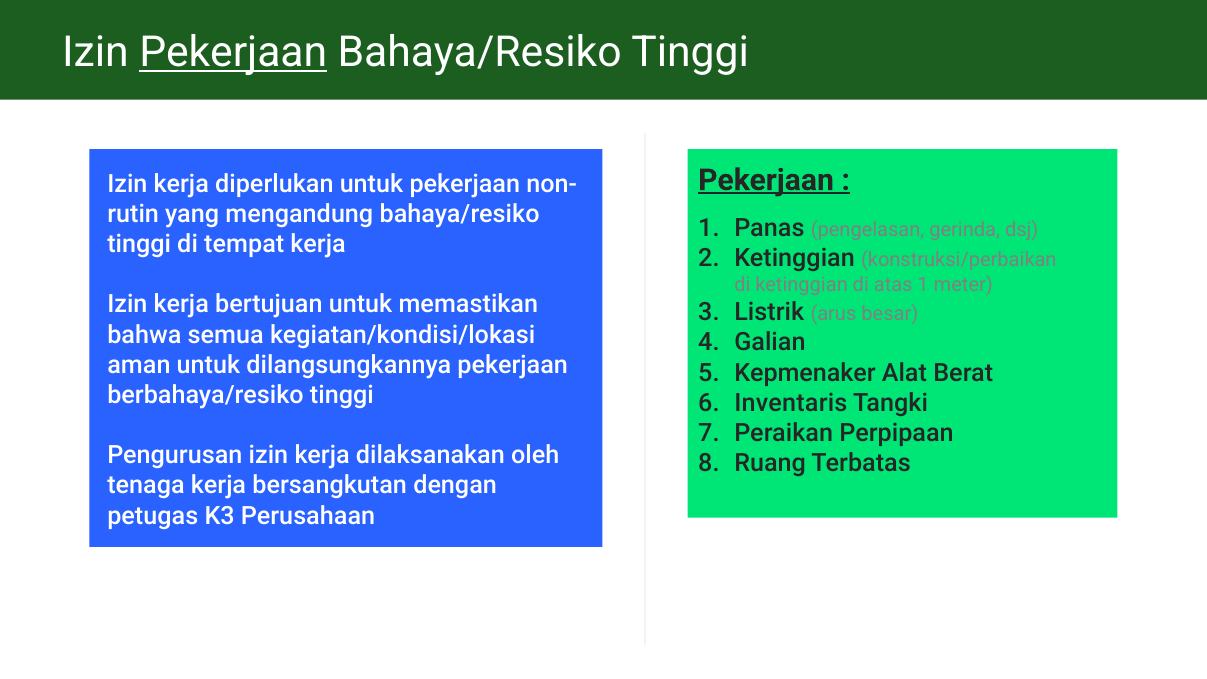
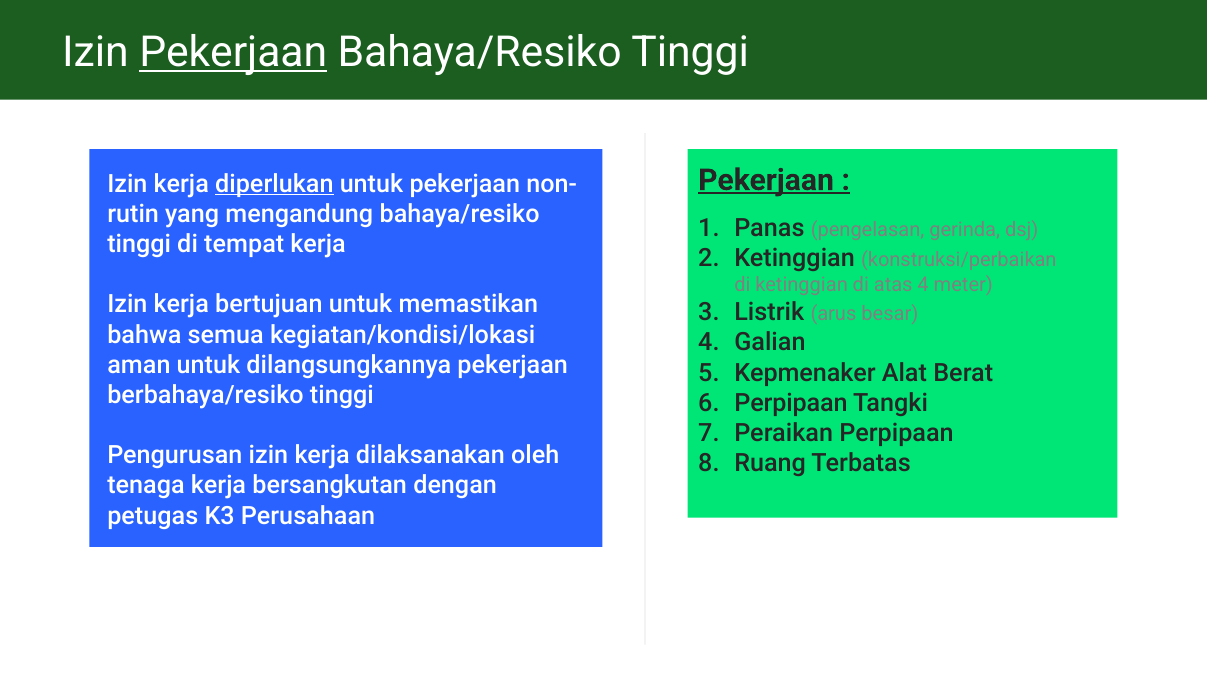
diperlukan underline: none -> present
atas 1: 1 -> 4
Inventaris at (791, 403): Inventaris -> Perpipaan
